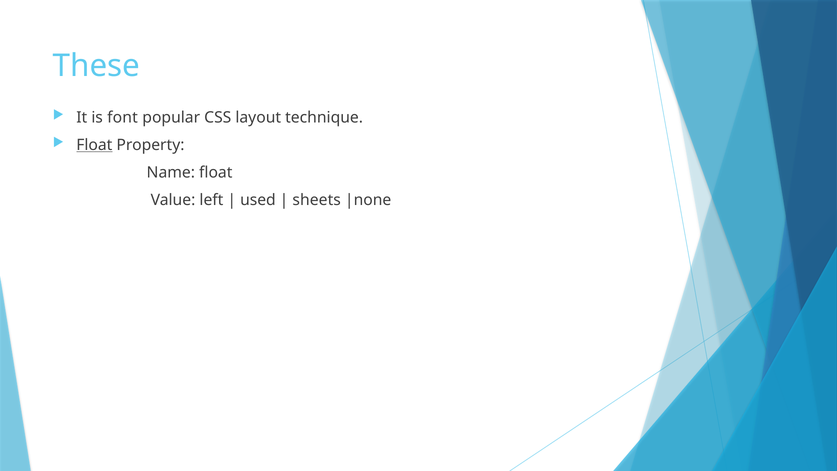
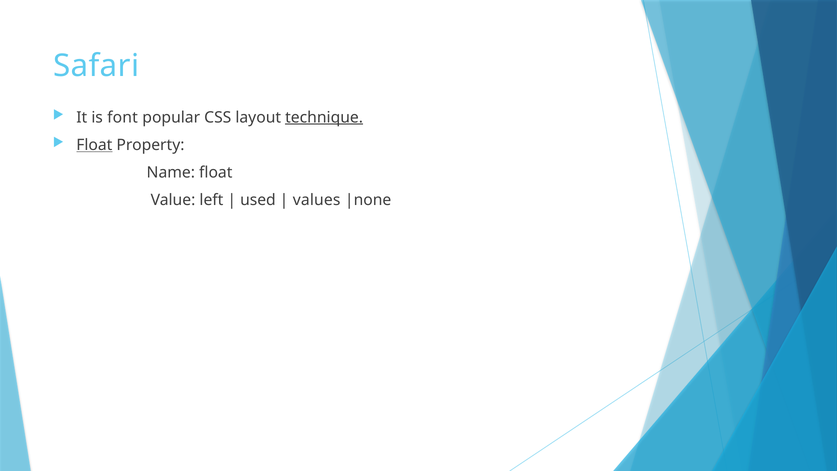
These: These -> Safari
technique underline: none -> present
sheets: sheets -> values
